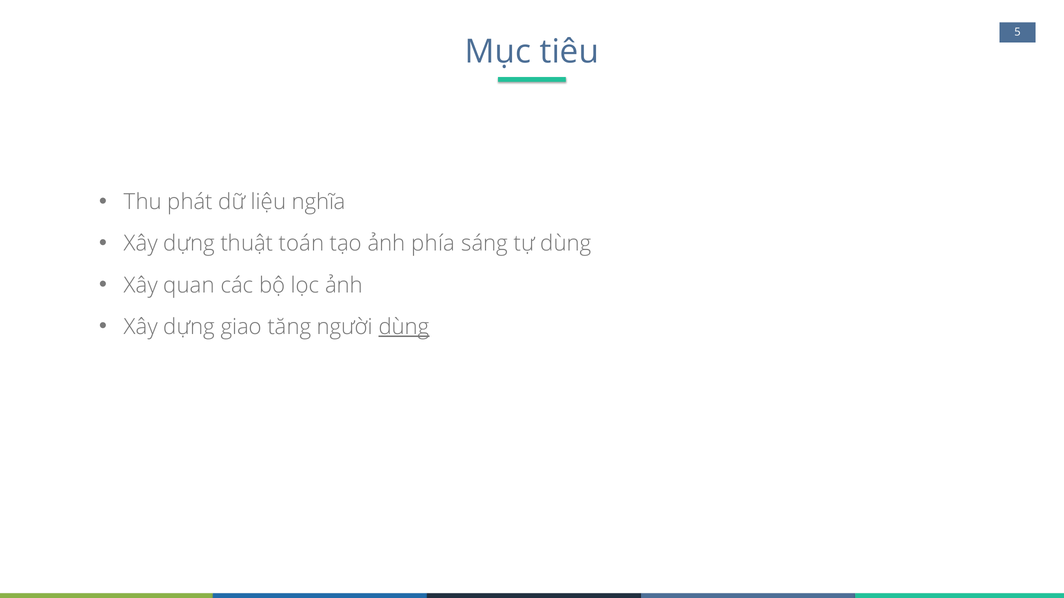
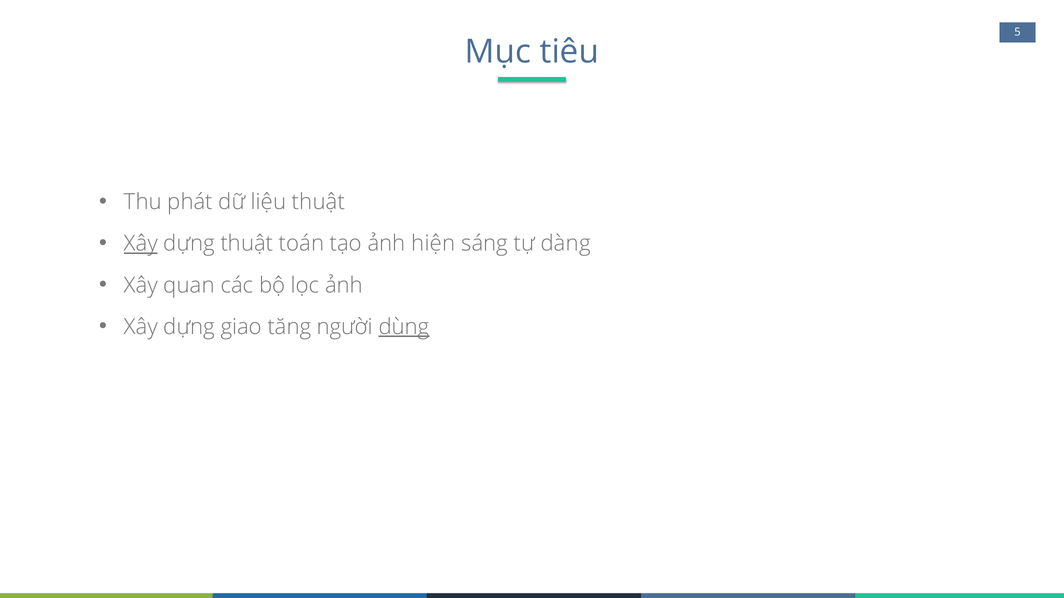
liệu nghĩa: nghĩa -> thuật
Xây at (141, 244) underline: none -> present
phía: phía -> hiện
tự dùng: dùng -> dàng
